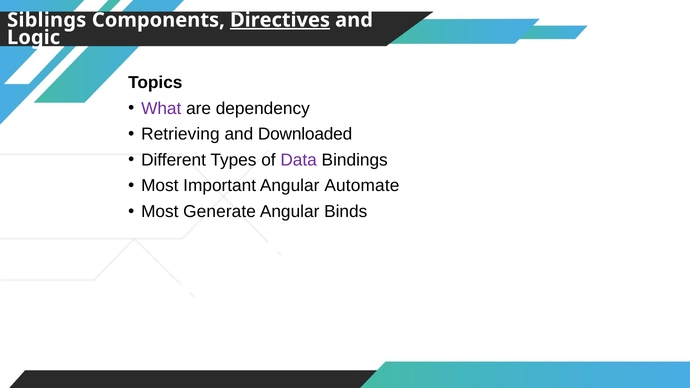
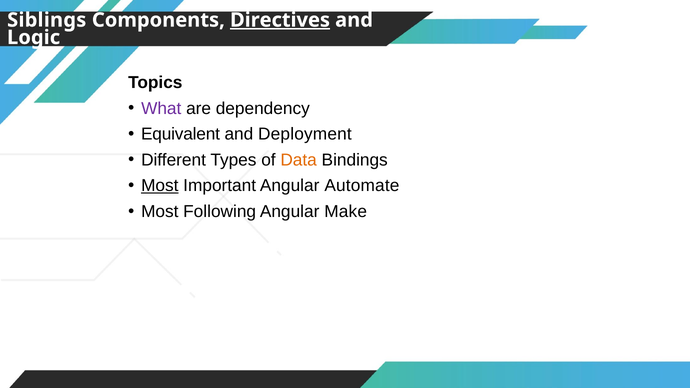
Retrieving: Retrieving -> Equivalent
Downloaded: Downloaded -> Deployment
Data colour: purple -> orange
Most at (160, 186) underline: none -> present
Generate: Generate -> Following
Binds: Binds -> Make
